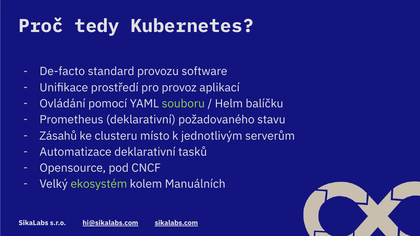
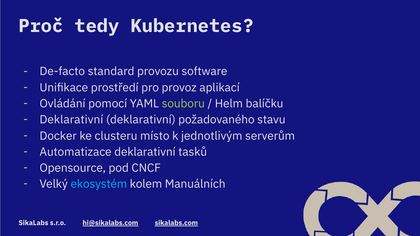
Prometheus at (71, 120): Prometheus -> Deklarativní
Zásahů: Zásahů -> Docker
ekosystém colour: light green -> light blue
